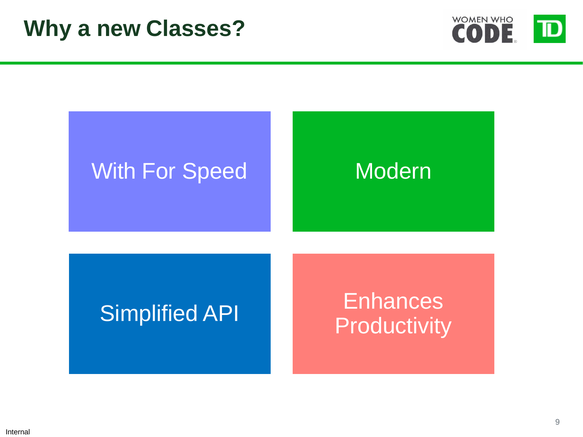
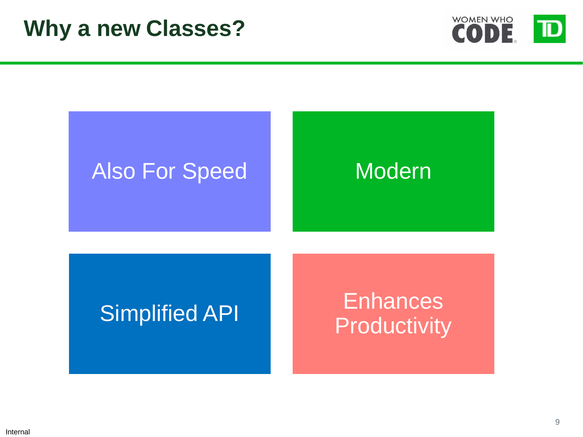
With: With -> Also
